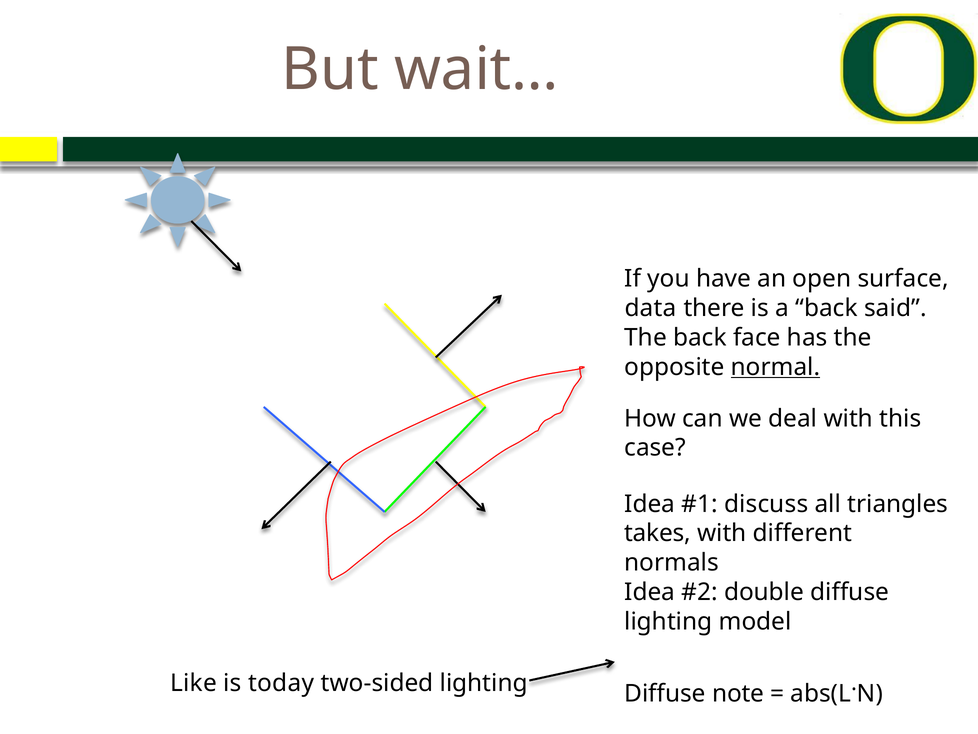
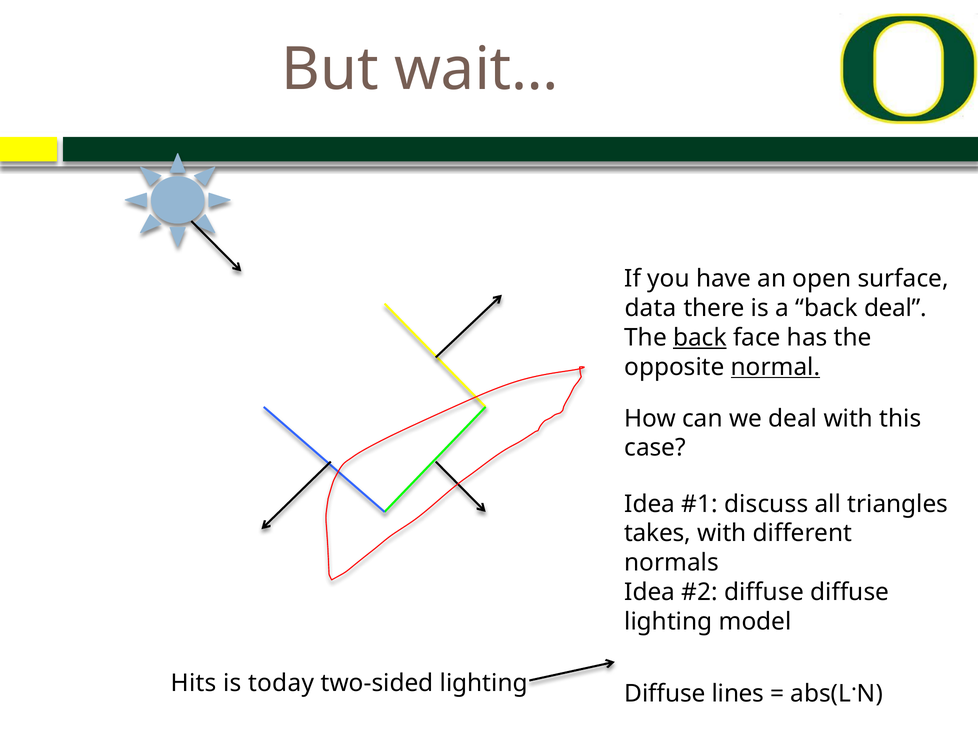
back said: said -> deal
back at (700, 337) underline: none -> present
double at (764, 592): double -> diffuse
Like: Like -> Hits
note: note -> lines
